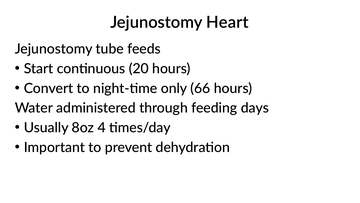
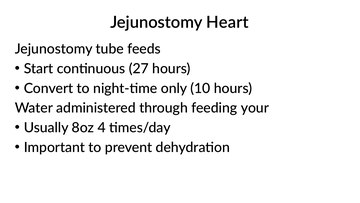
20: 20 -> 27
66: 66 -> 10
days: days -> your
